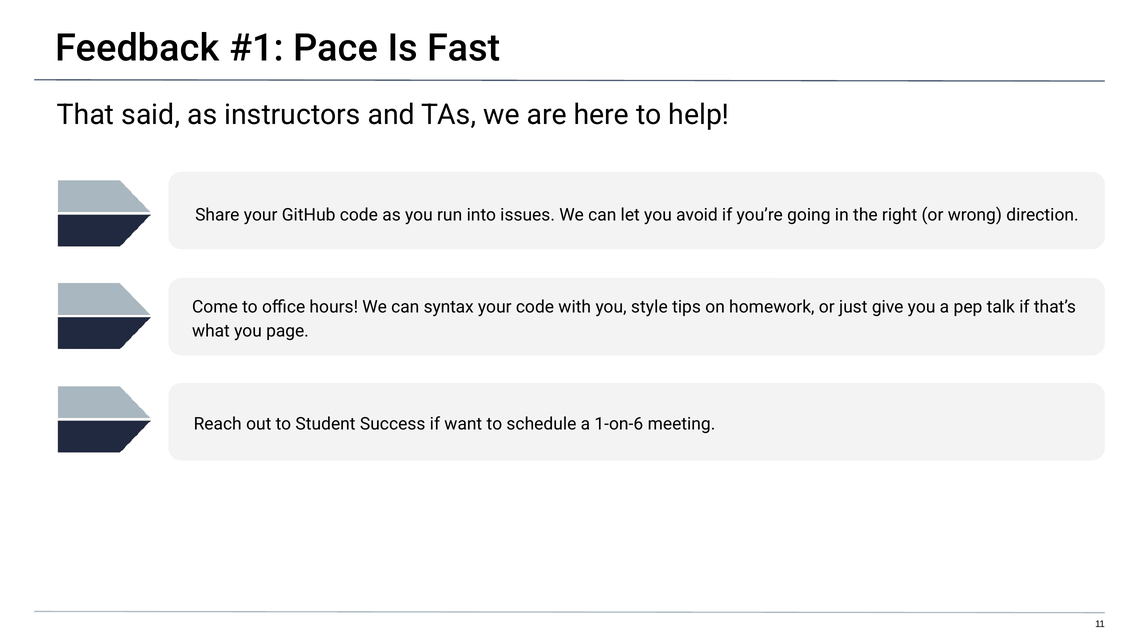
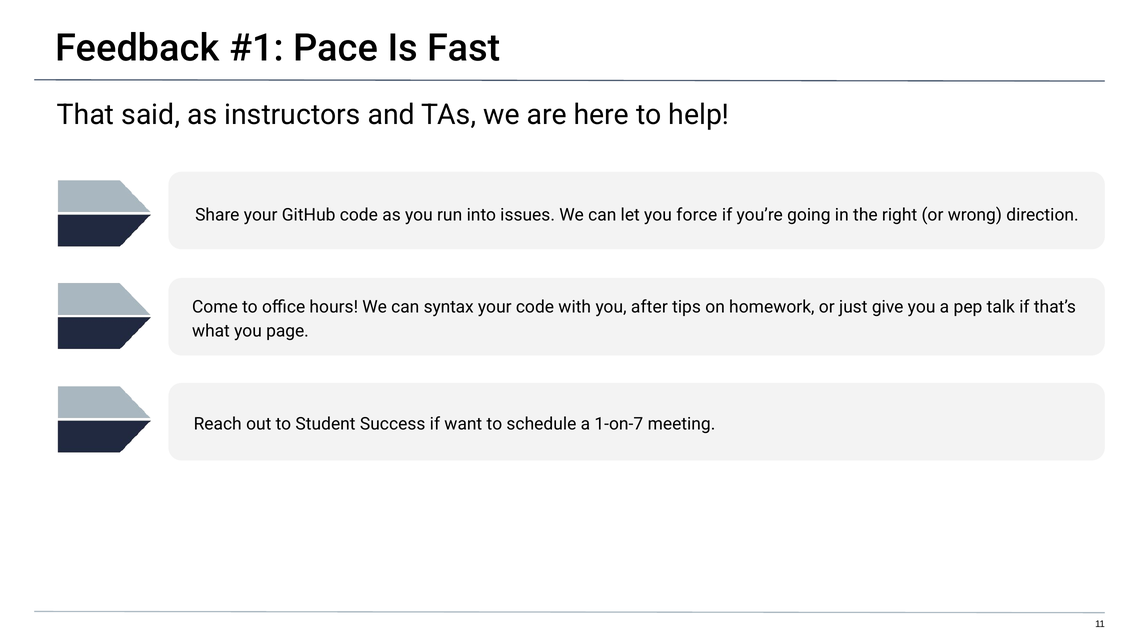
avoid: avoid -> force
style: style -> after
1-on-6: 1-on-6 -> 1-on-7
